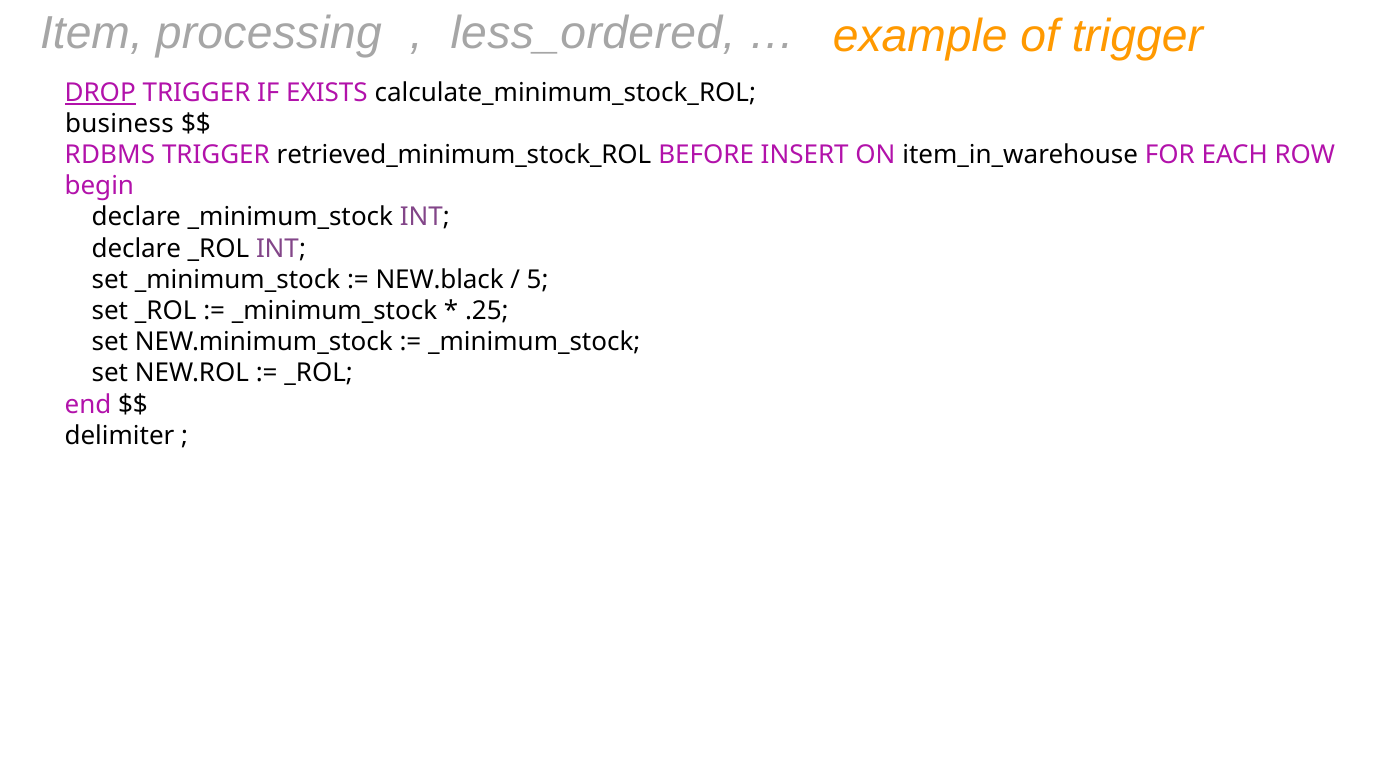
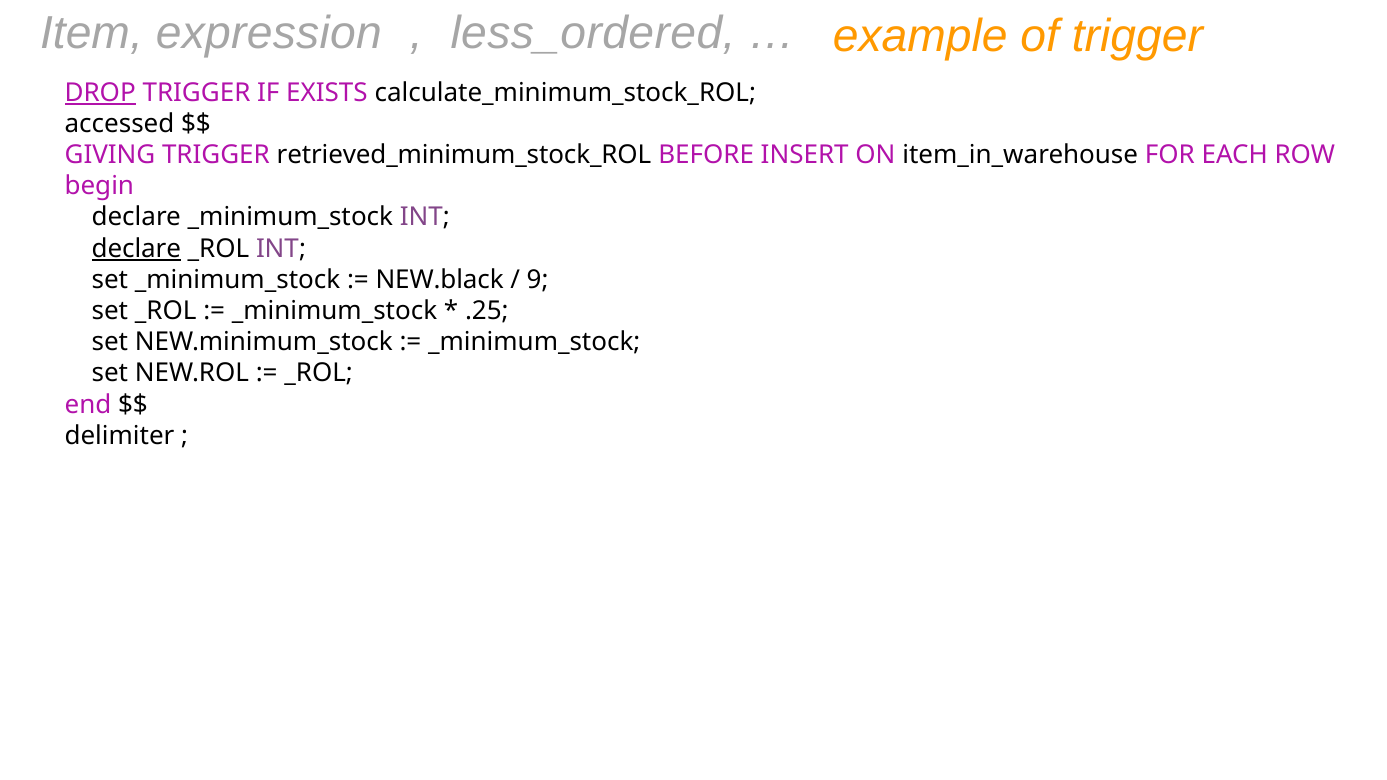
processing: processing -> expression
business: business -> accessed
RDBMS: RDBMS -> GIVING
declare at (136, 249) underline: none -> present
5: 5 -> 9
